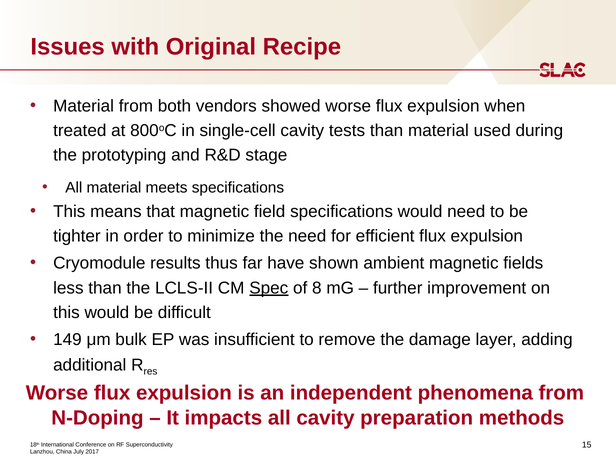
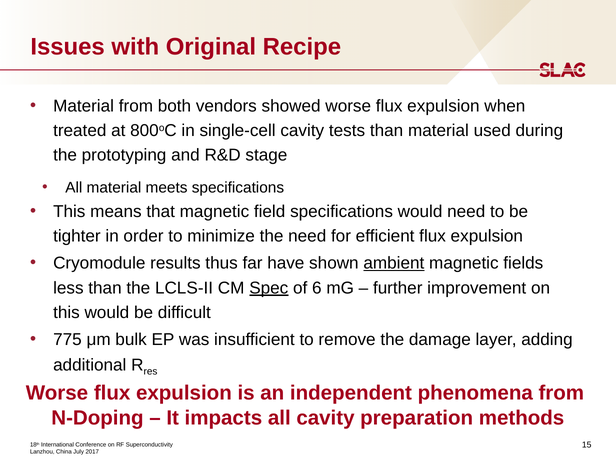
ambient underline: none -> present
8: 8 -> 6
149: 149 -> 775
